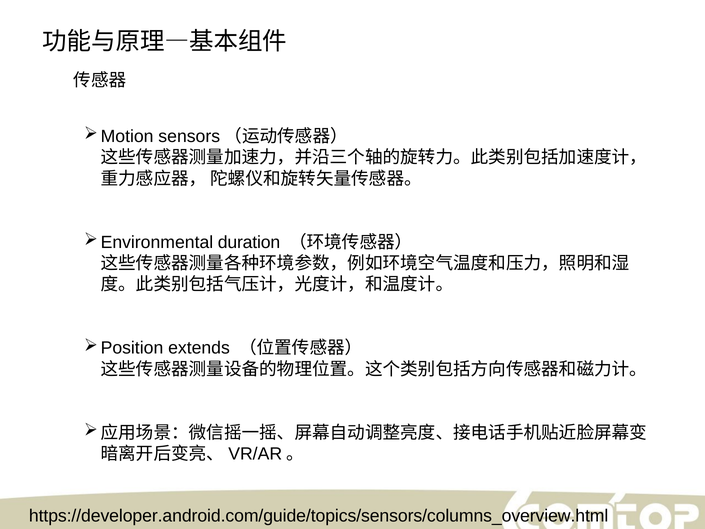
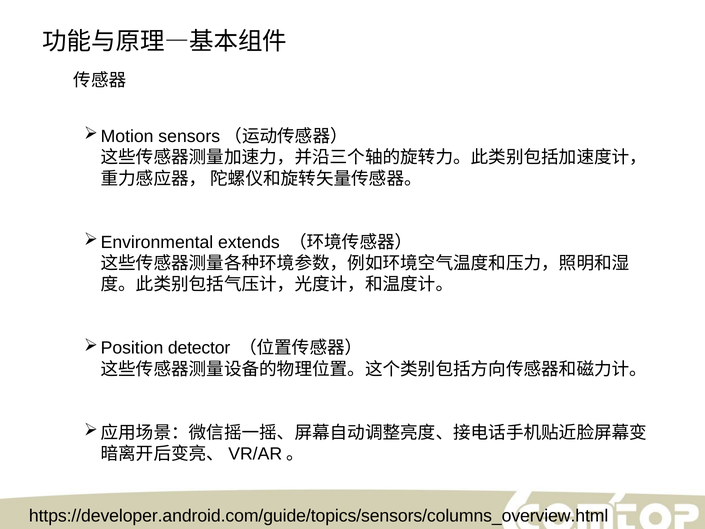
duration: duration -> extends
extends: extends -> detector
